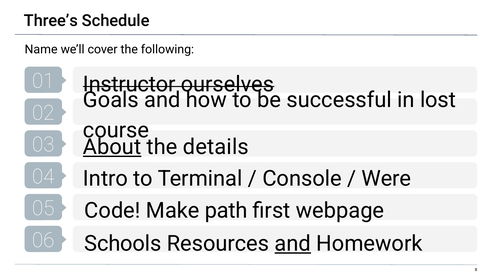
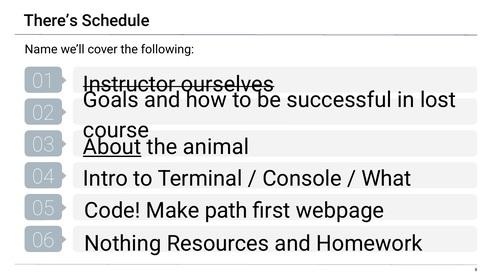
Three’s: Three’s -> There’s
details: details -> animal
Were: Were -> What
Schools: Schools -> Nothing
and at (293, 243) underline: present -> none
